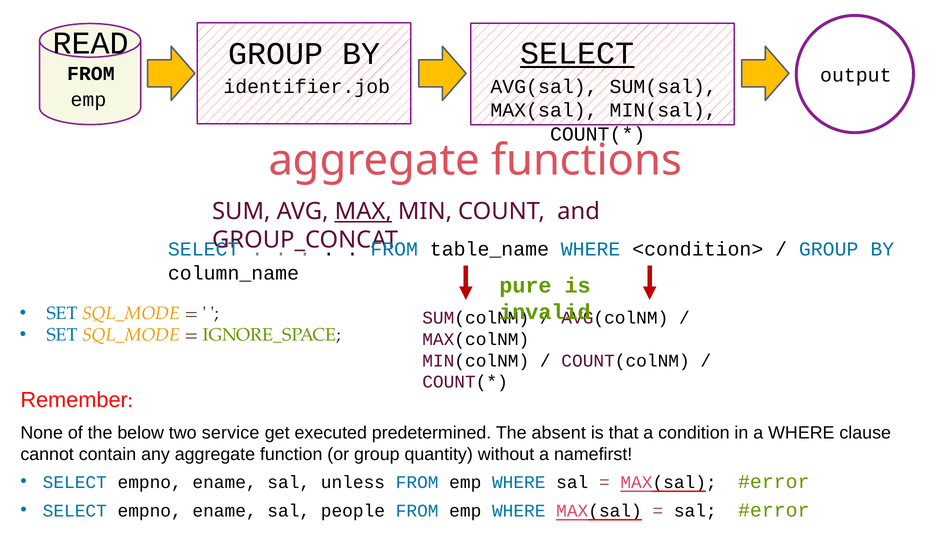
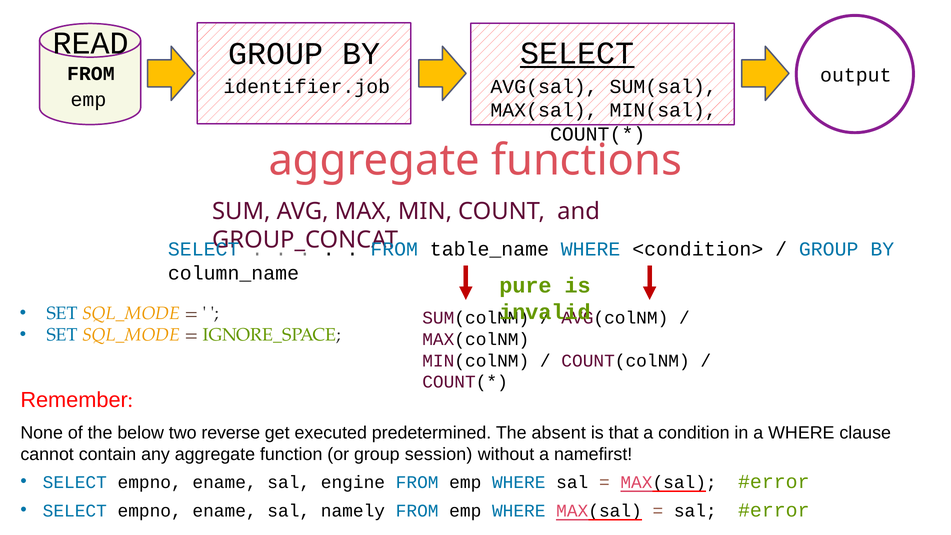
MAX underline: present -> none
service: service -> reverse
quantity: quantity -> session
unless: unless -> engine
people: people -> namely
